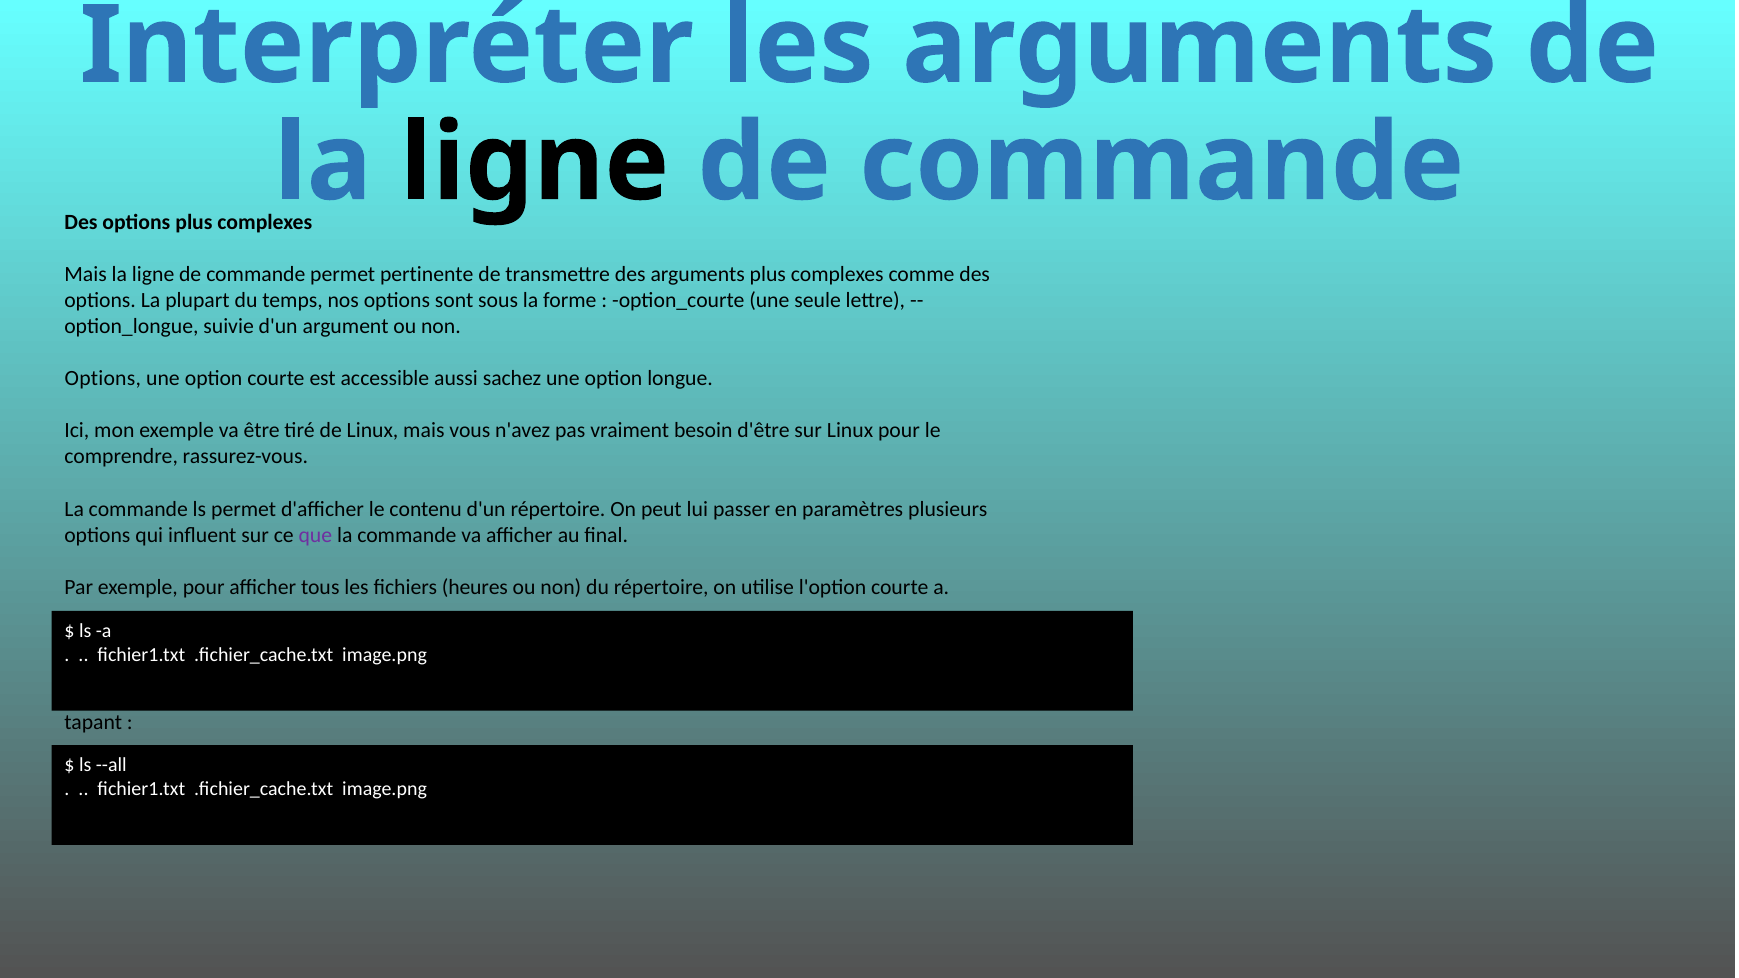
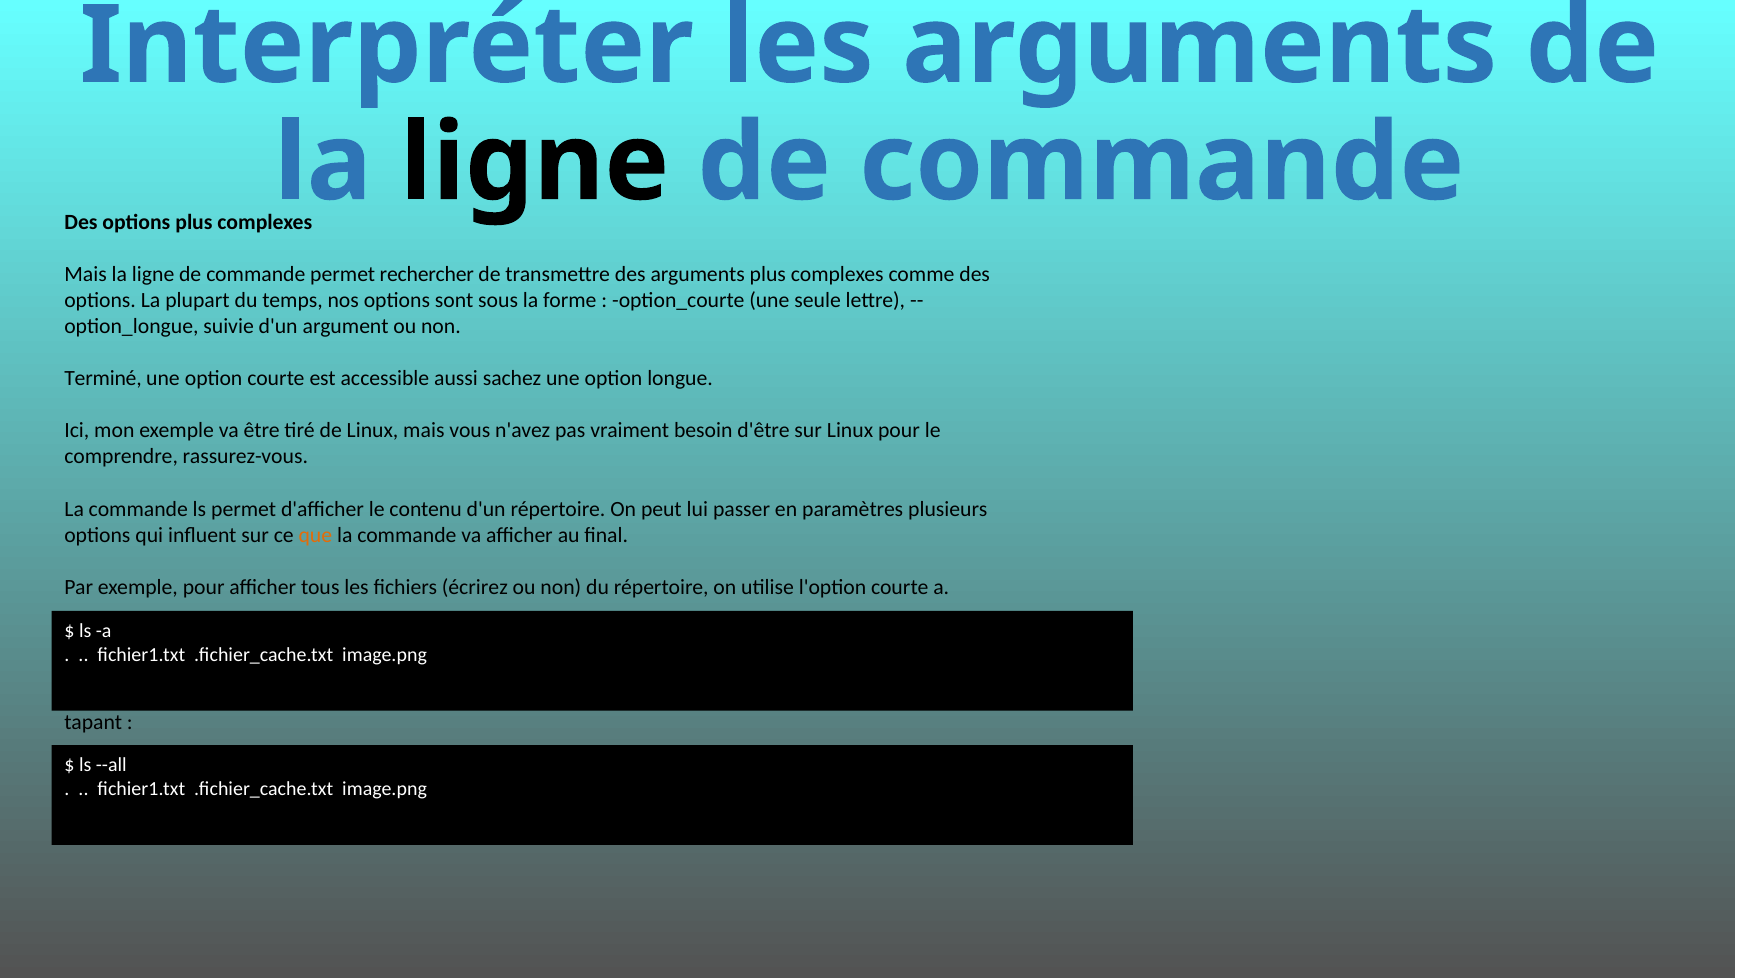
pertinente: pertinente -> rechercher
Options at (103, 379): Options -> Terminé
que colour: purple -> orange
heures: heures -> écrirez
